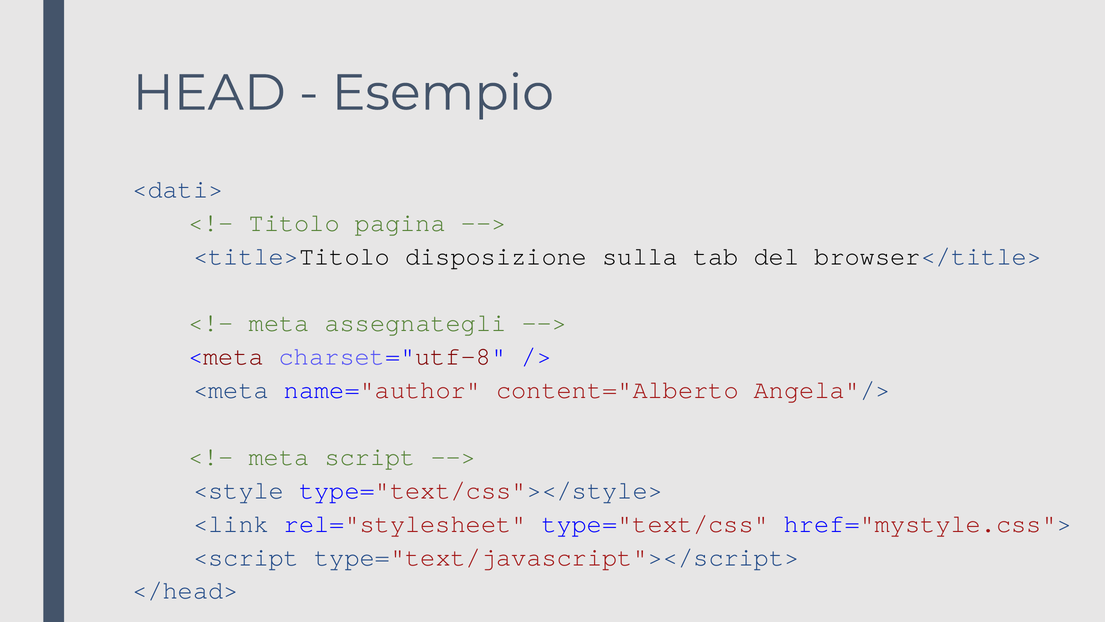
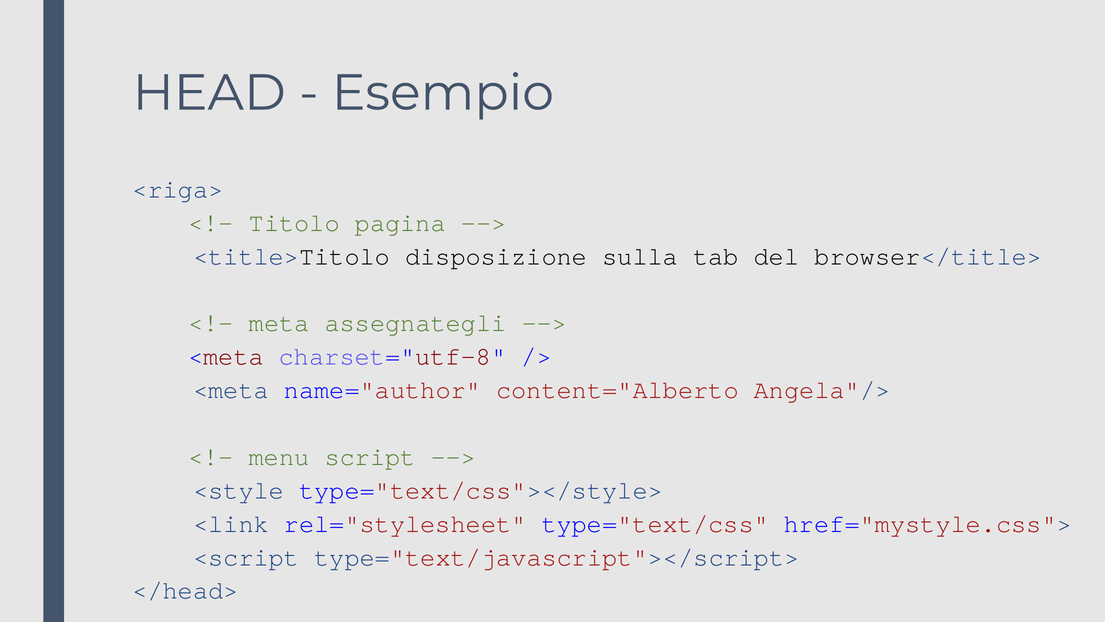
<dati>: <dati> -> <riga>
meta at (279, 457): meta -> menu
